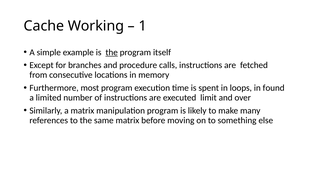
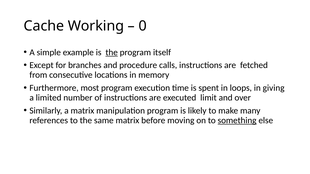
1: 1 -> 0
found: found -> giving
something underline: none -> present
